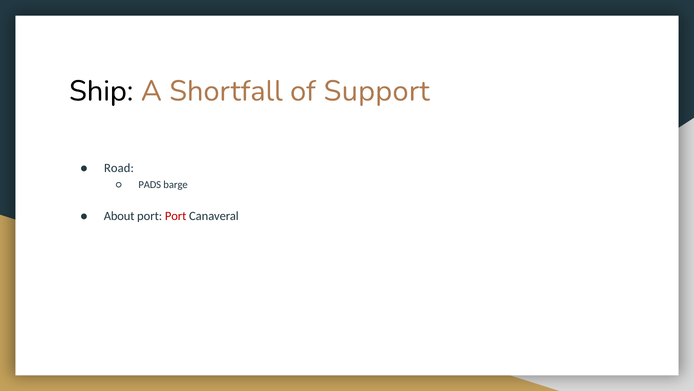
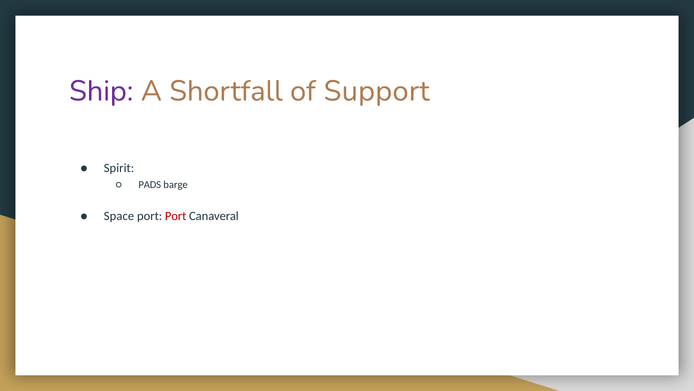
Ship colour: black -> purple
Road: Road -> Spirit
About: About -> Space
